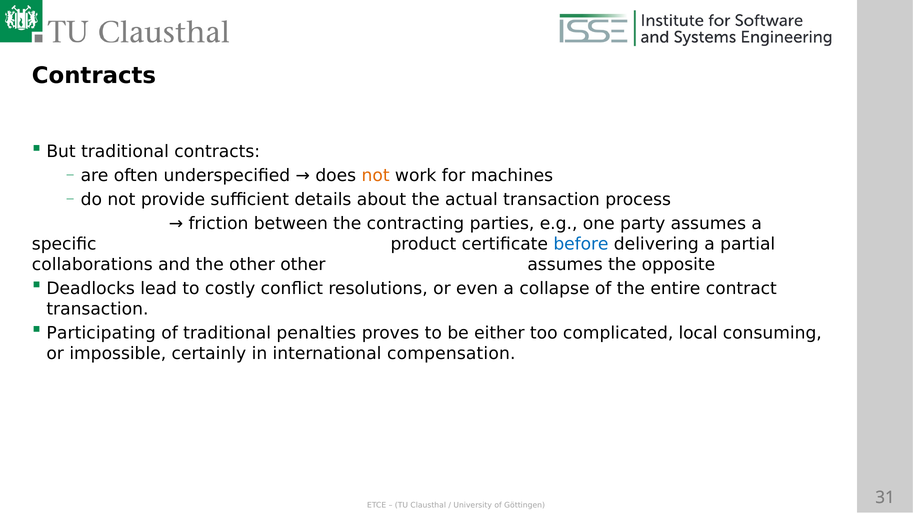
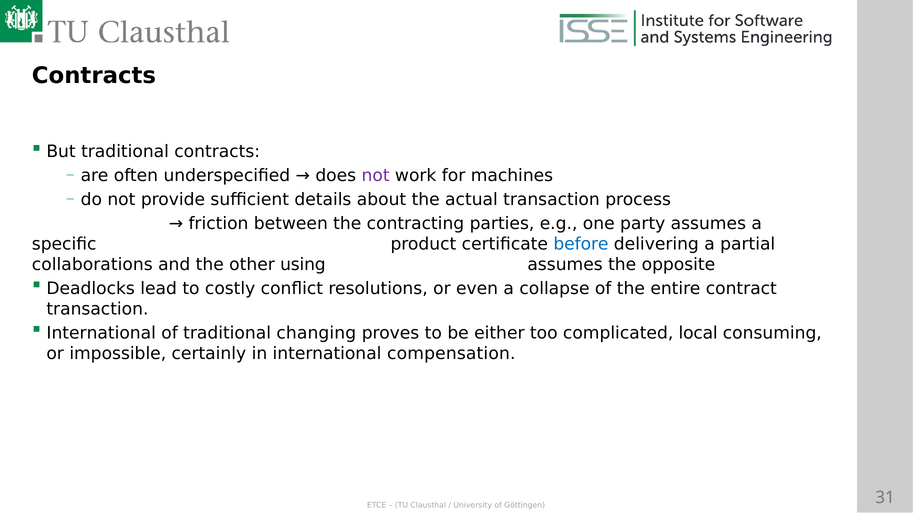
not at (376, 176) colour: orange -> purple
other other: other -> using
Participating at (101, 333): Participating -> International
penalties: penalties -> changing
